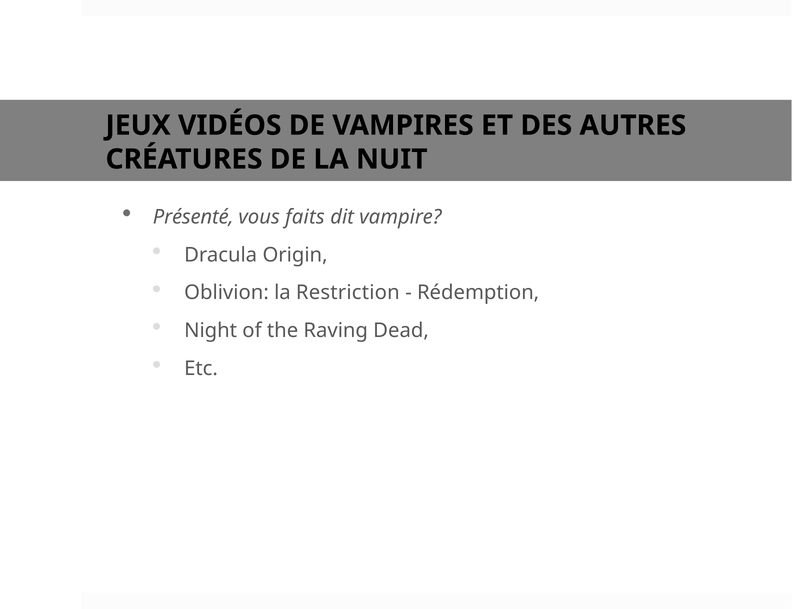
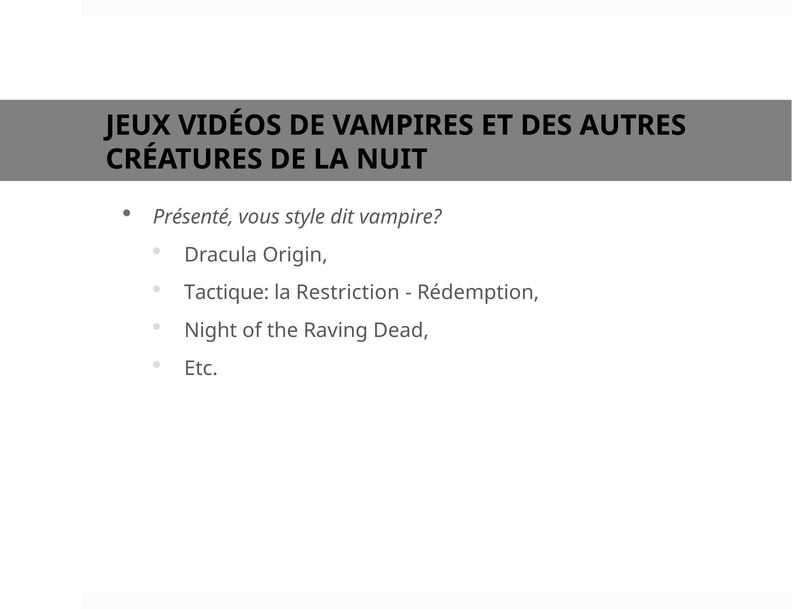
faits: faits -> style
Oblivion: Oblivion -> Tactique
